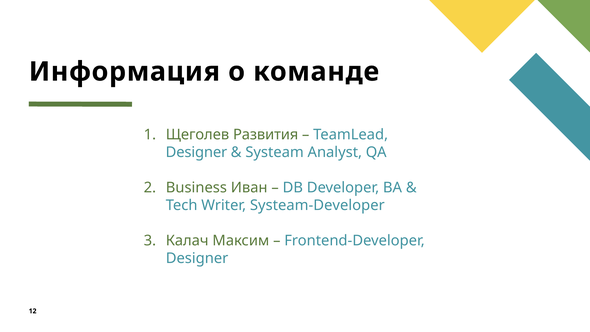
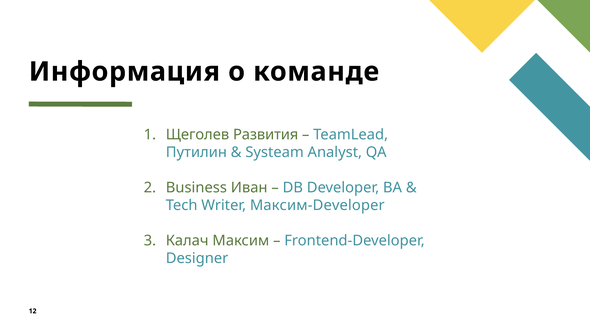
Designer at (196, 152): Designer -> Путилин
Systeam-Developer: Systeam-Developer -> Максим-Developer
